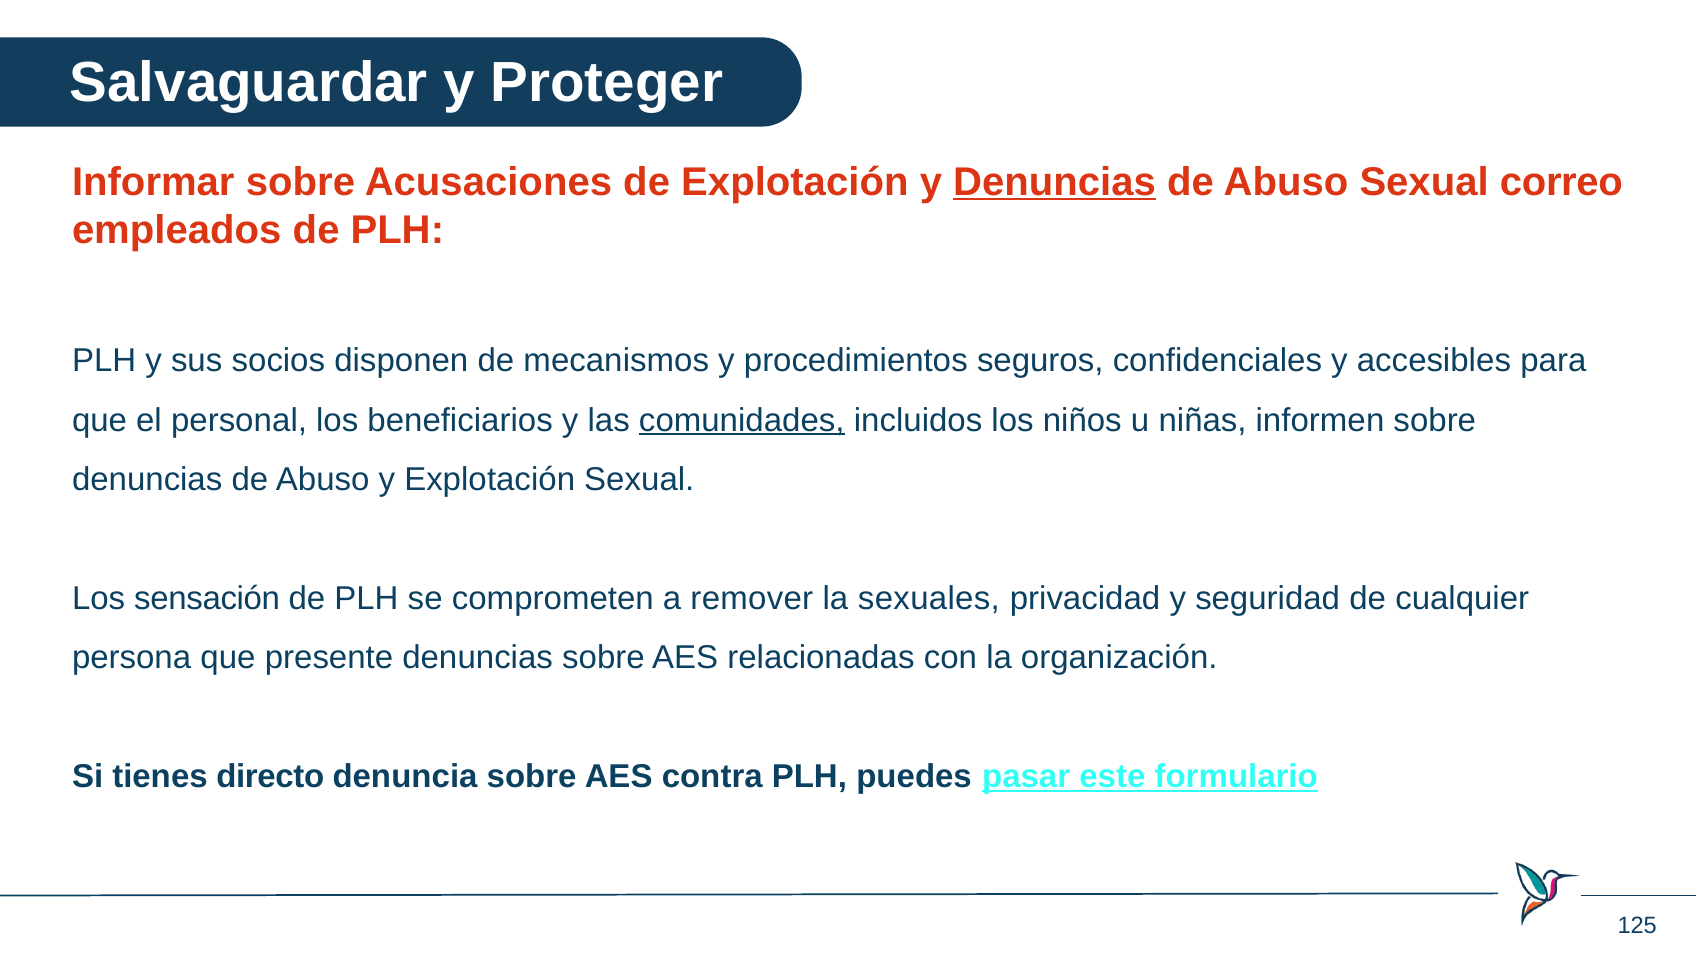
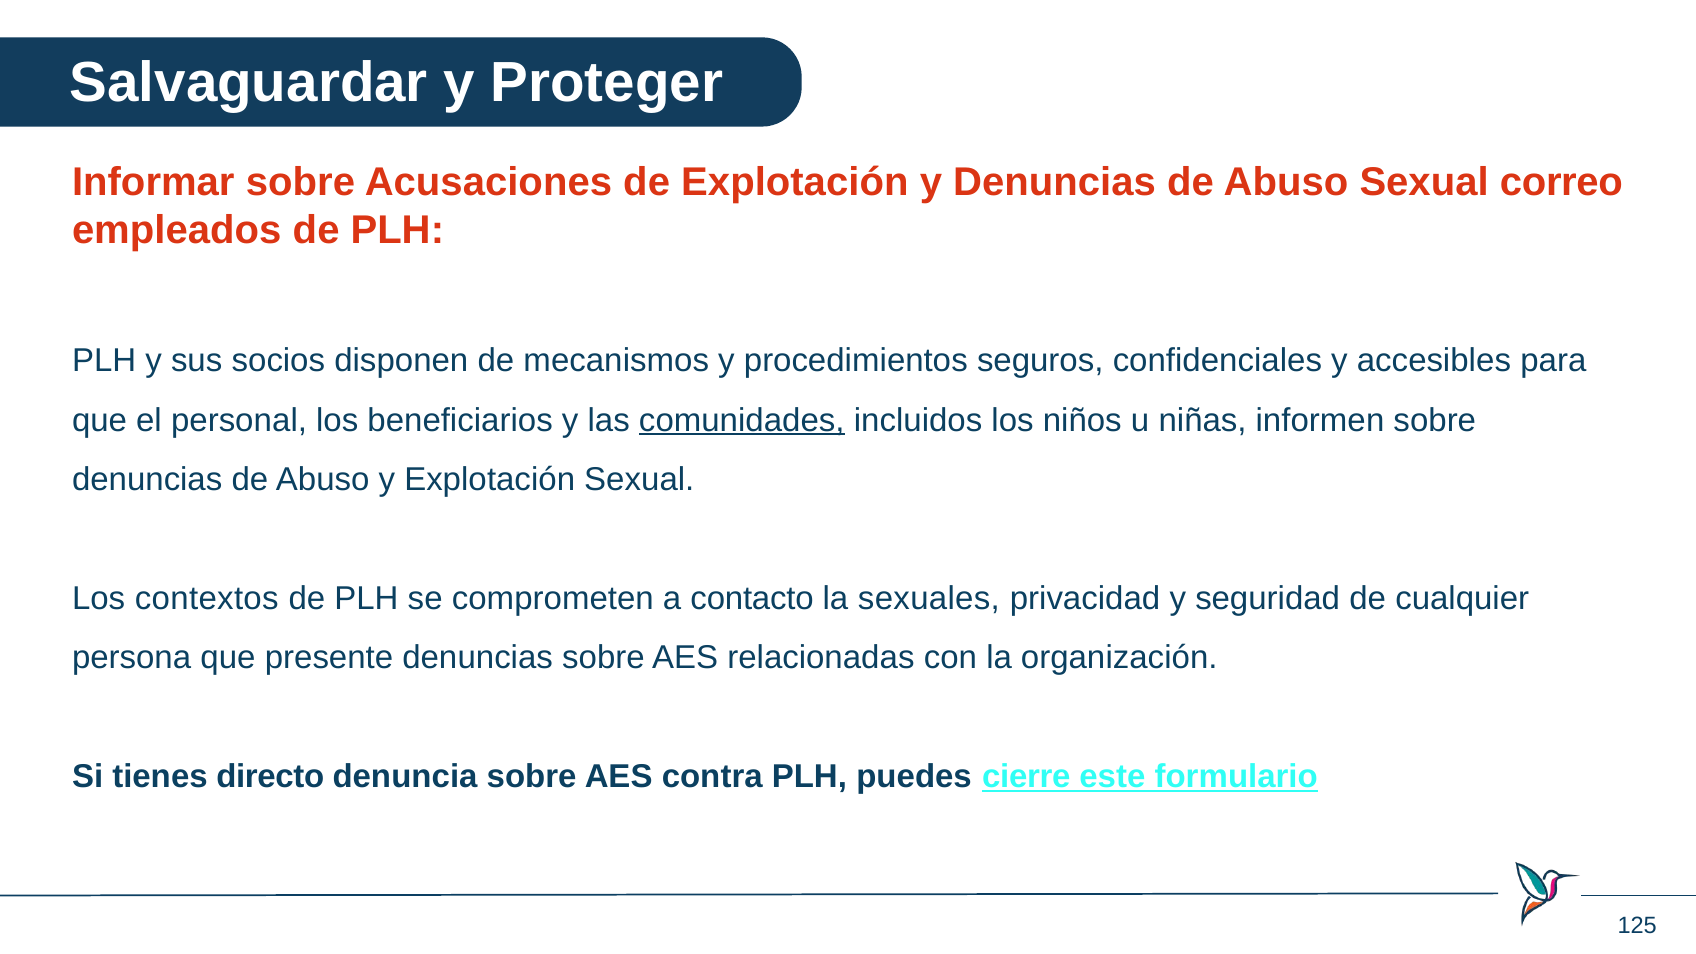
Denuncias at (1055, 182) underline: present -> none
sensación: sensación -> contextos
remover: remover -> contacto
pasar: pasar -> cierre
